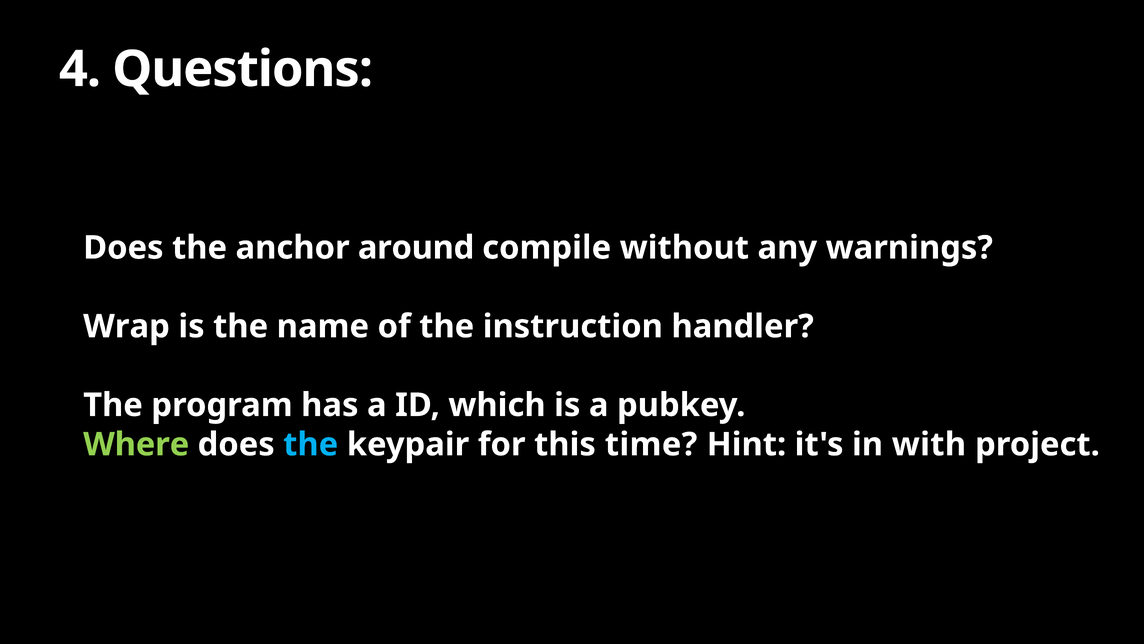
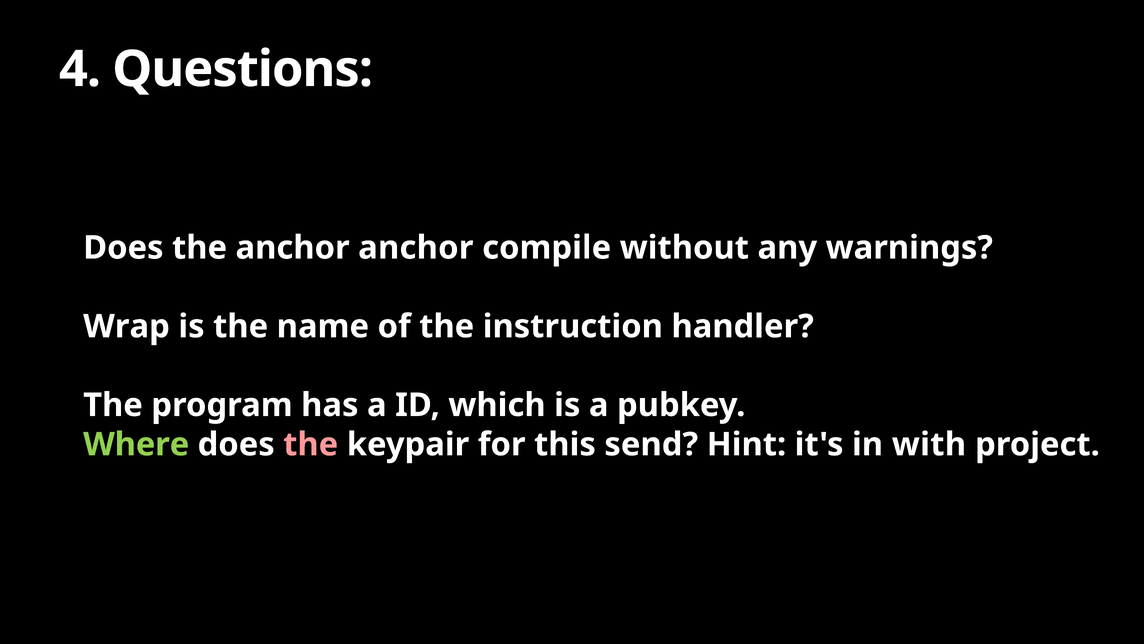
anchor around: around -> anchor
the at (311, 444) colour: light blue -> pink
time: time -> send
